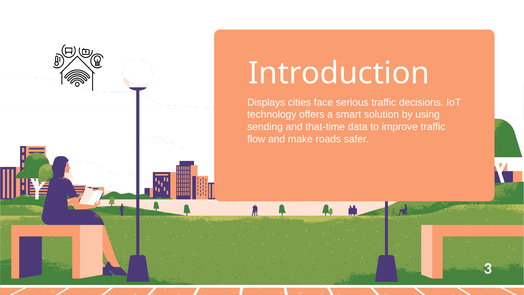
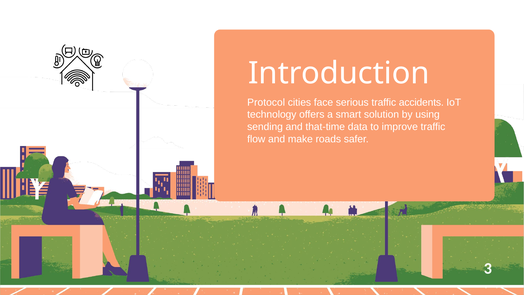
Displays: Displays -> Protocol
decisions: decisions -> accidents
